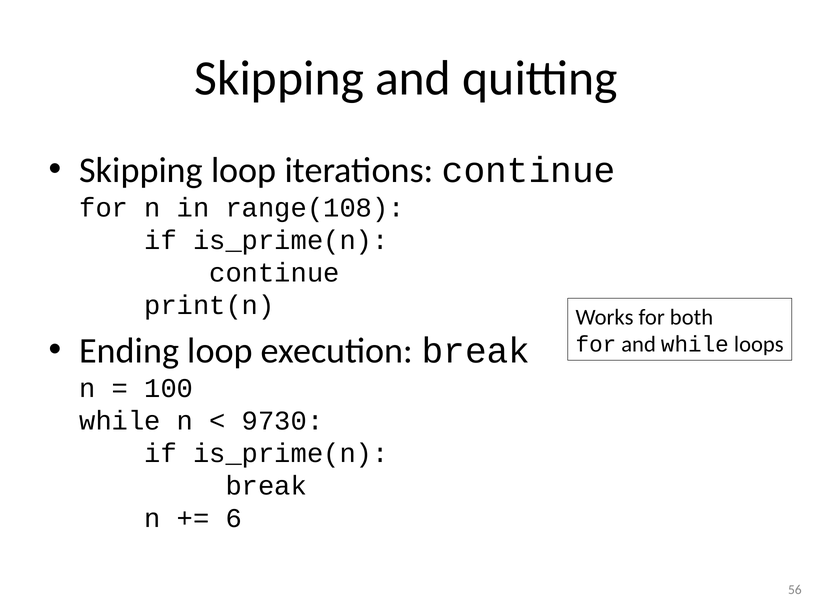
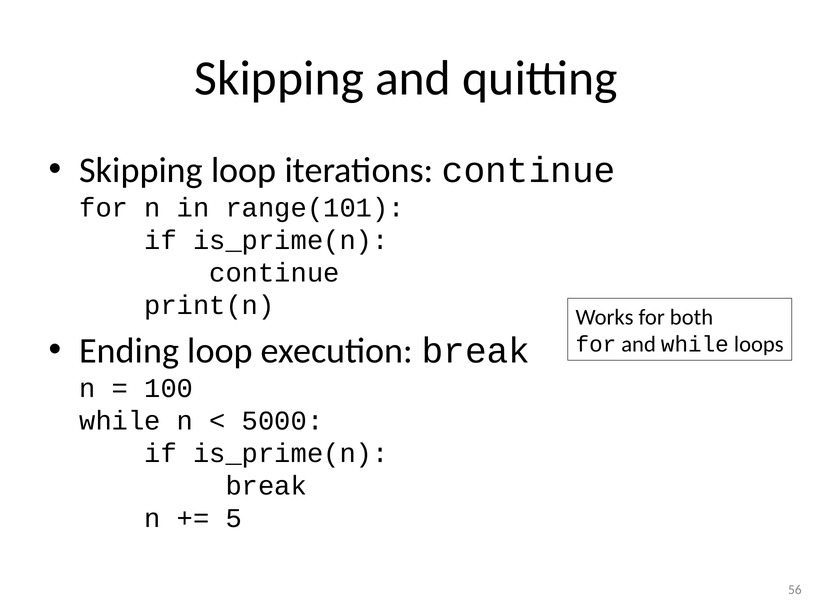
range(108: range(108 -> range(101
9730: 9730 -> 5000
6: 6 -> 5
